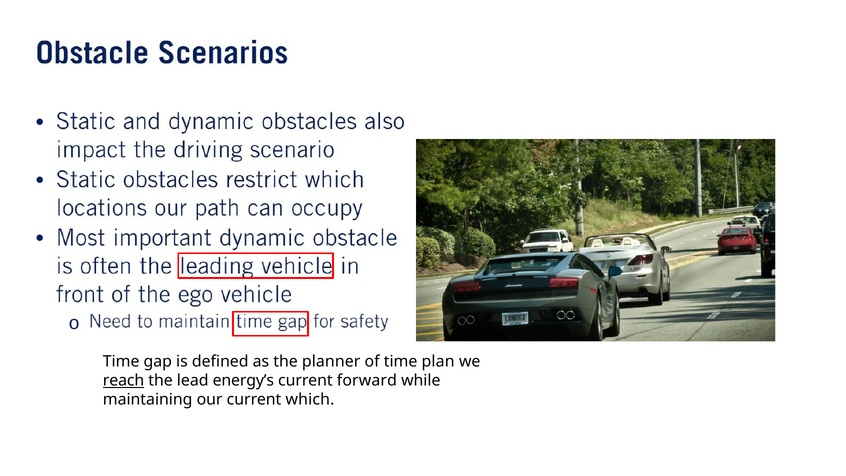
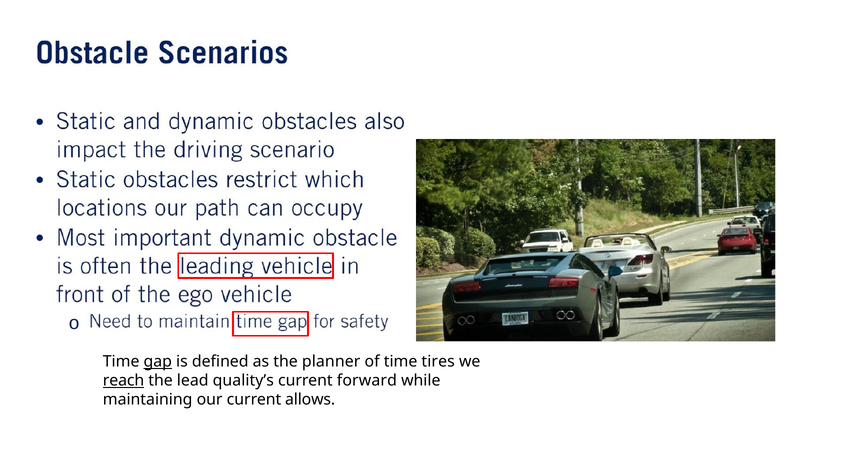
gap underline: none -> present
plan: plan -> tires
energy’s: energy’s -> quality’s
which: which -> allows
